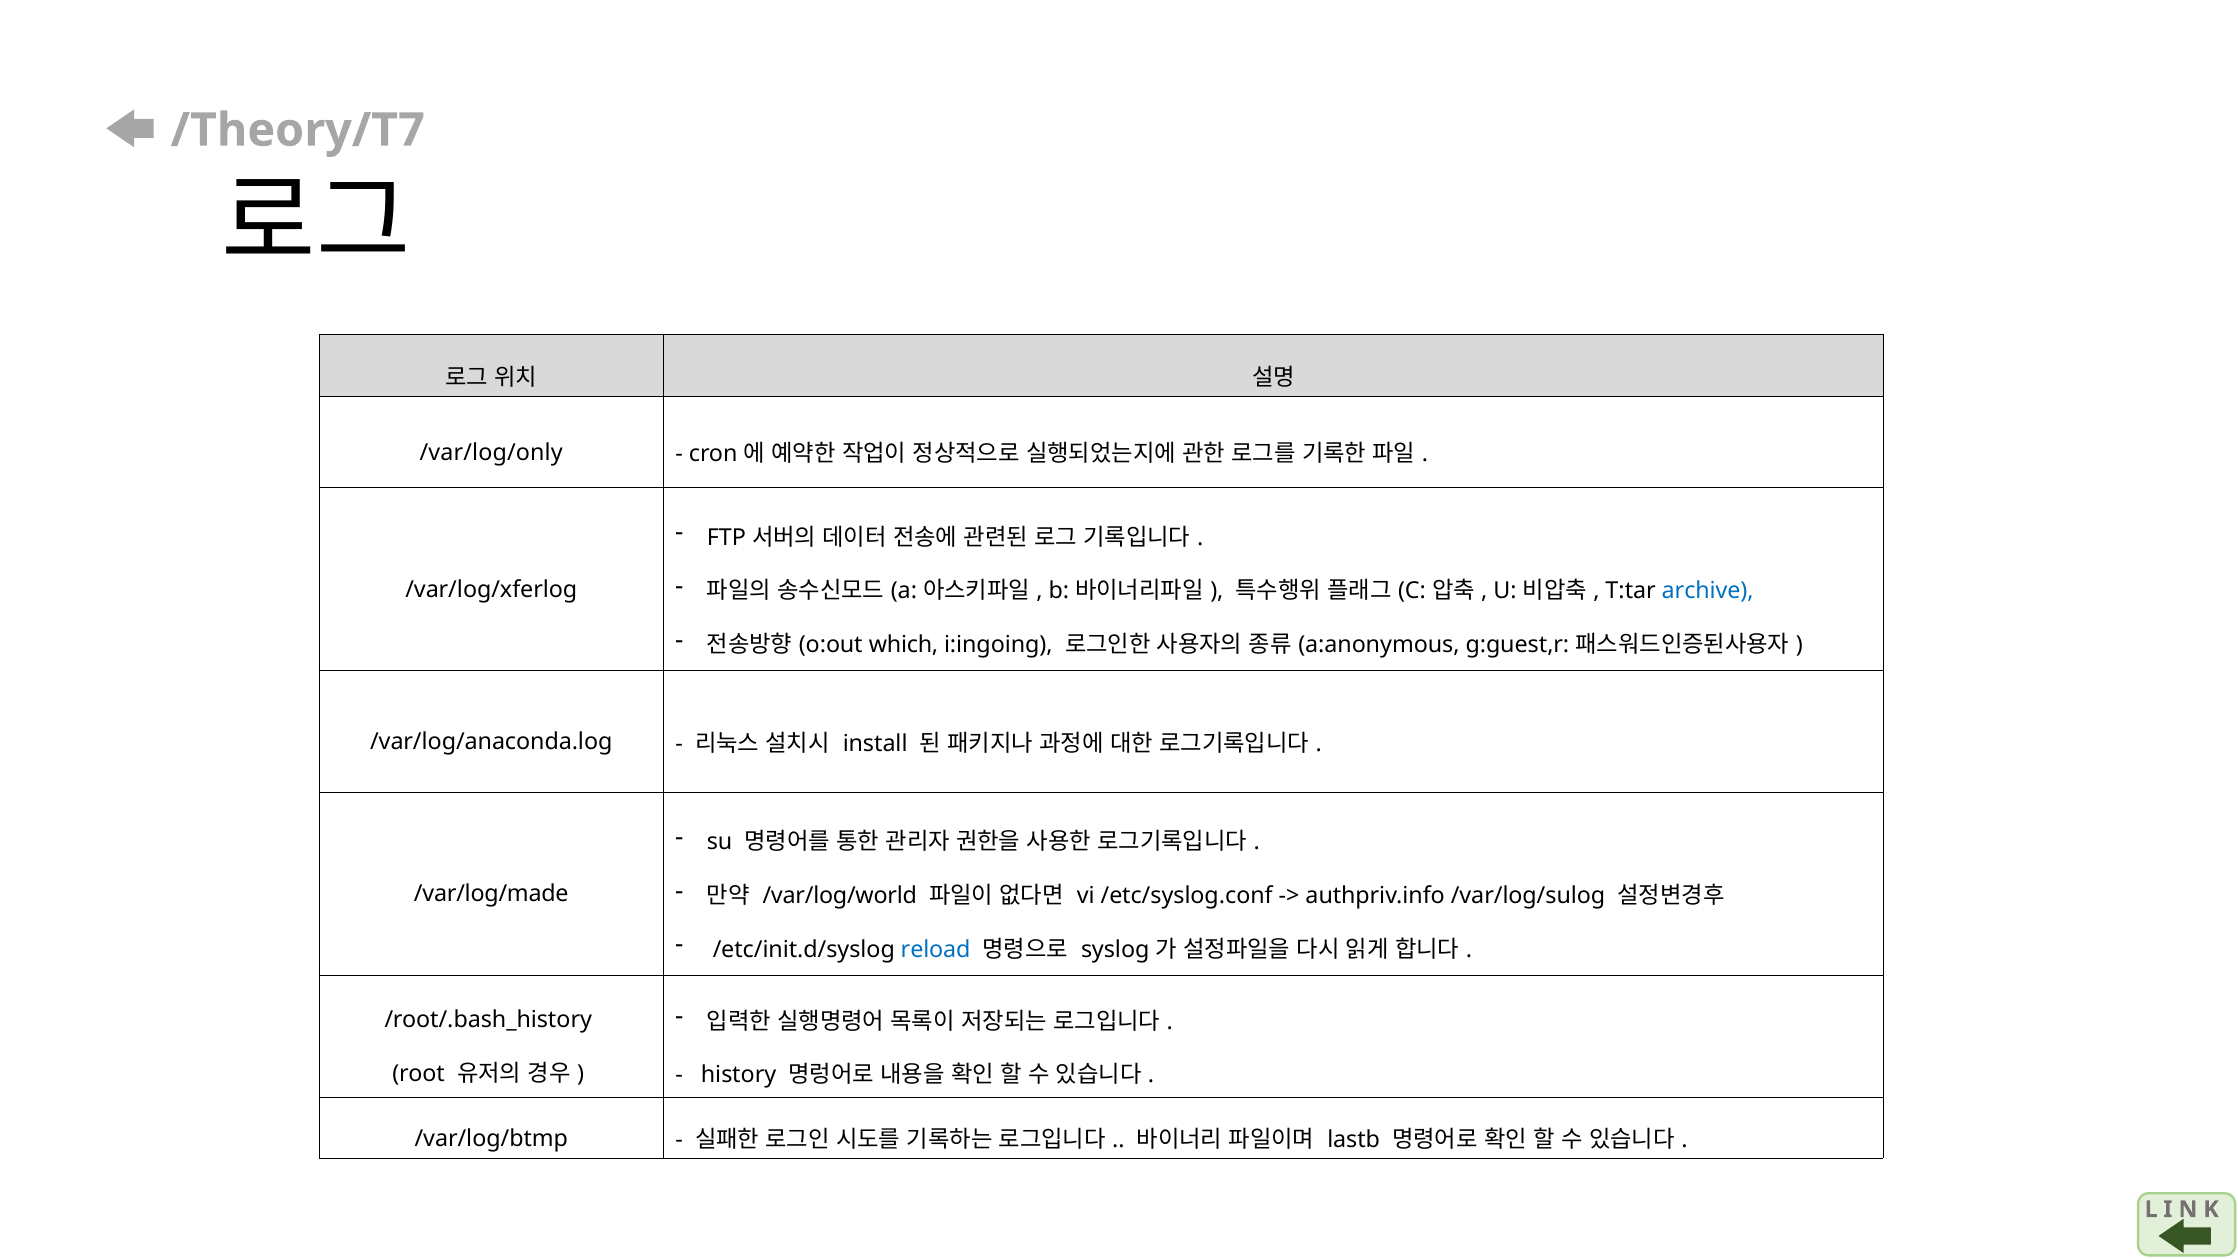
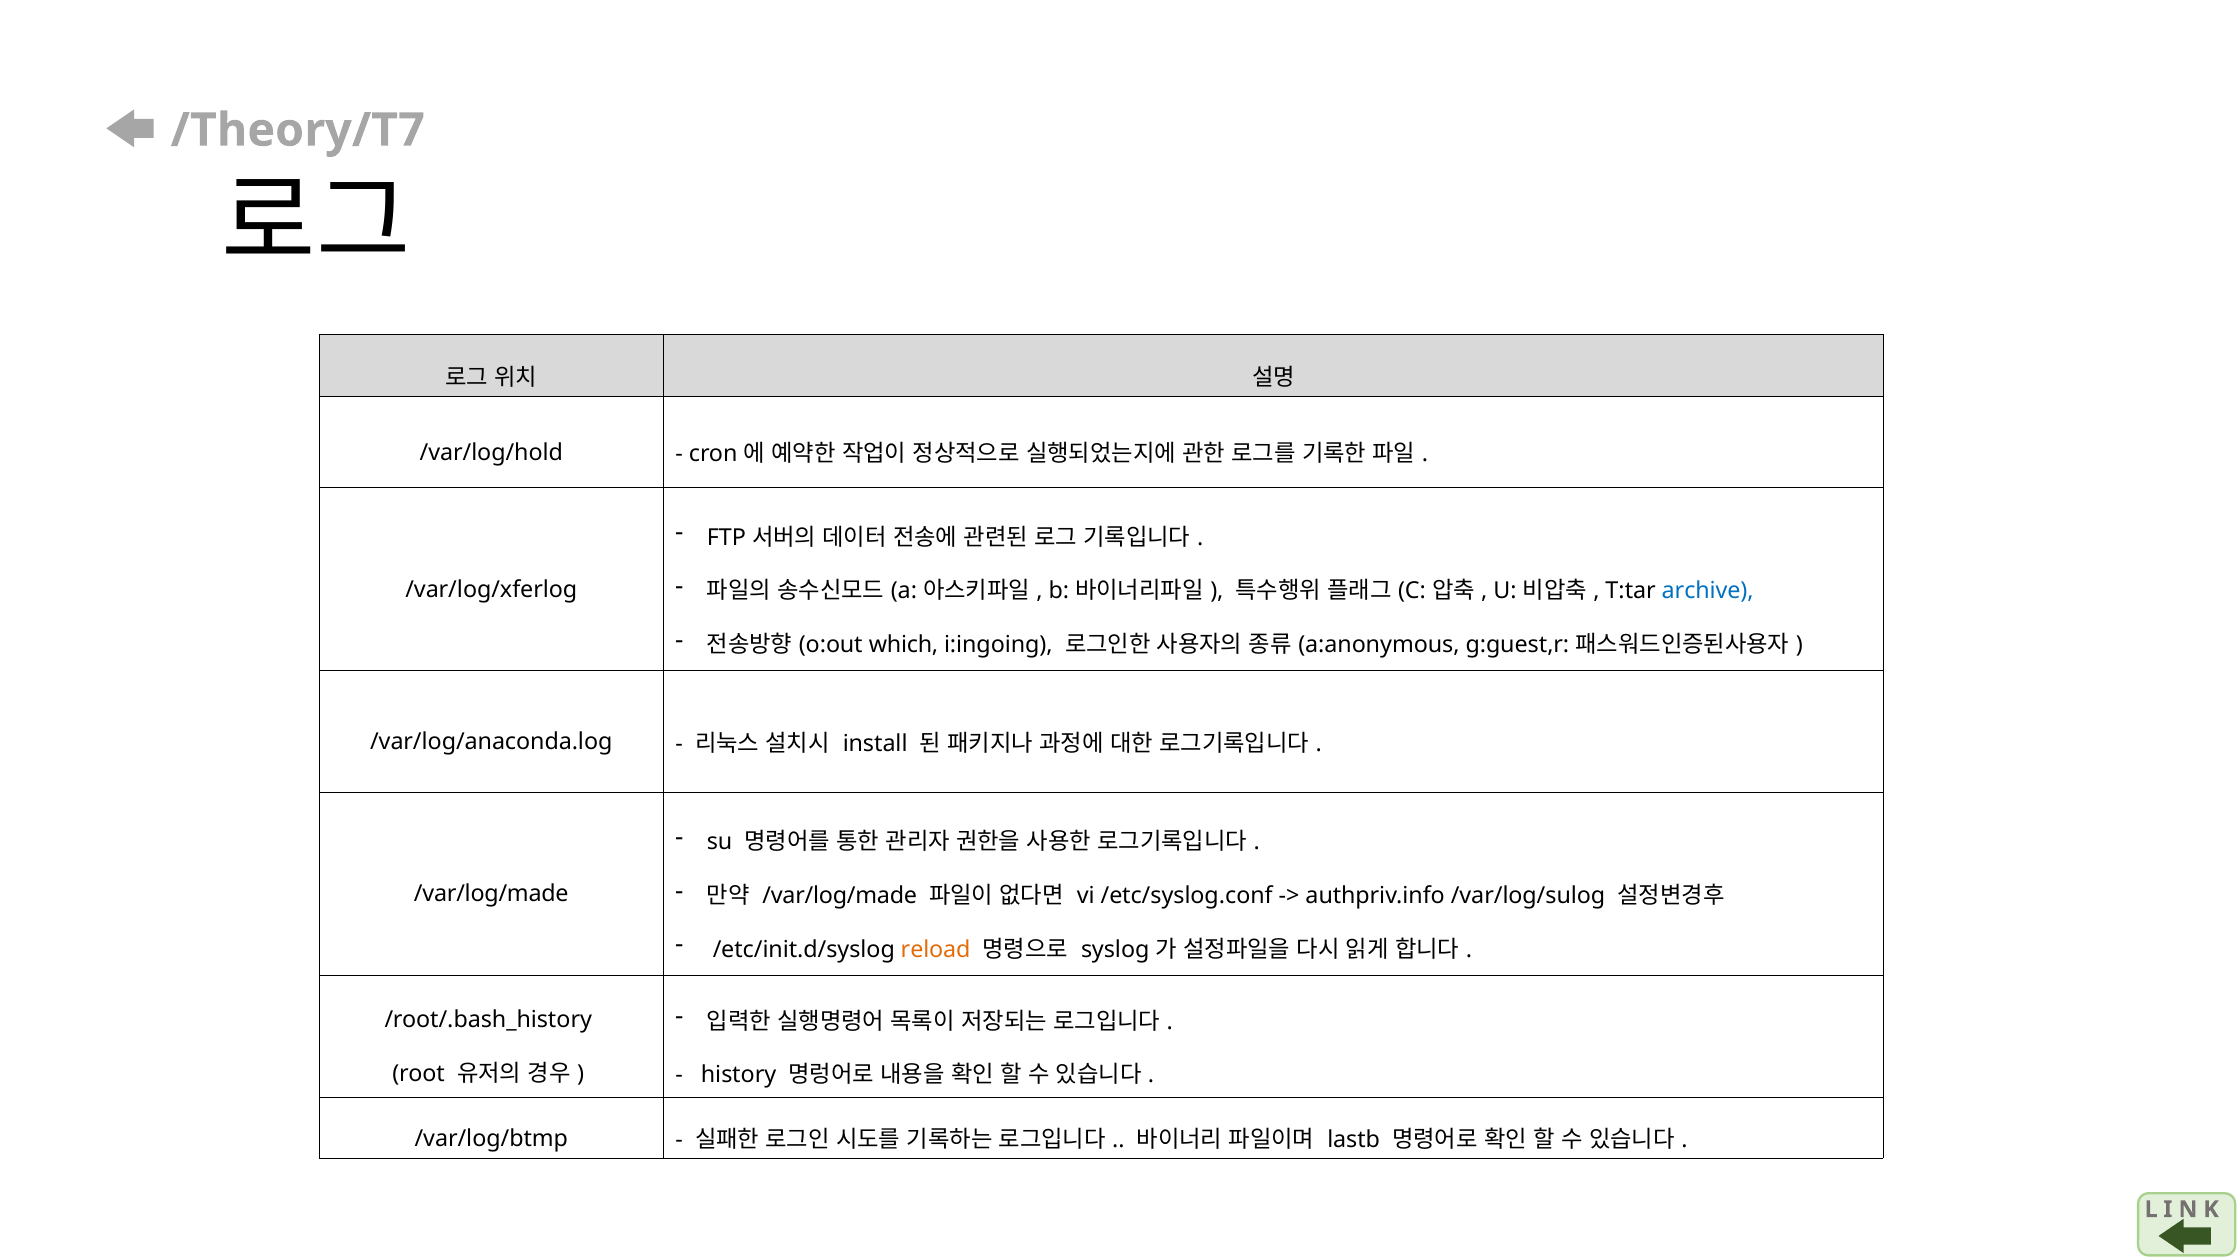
/var/log/only: /var/log/only -> /var/log/hold
/var/log/world at (840, 896): /var/log/world -> /var/log/made
reload colour: blue -> orange
